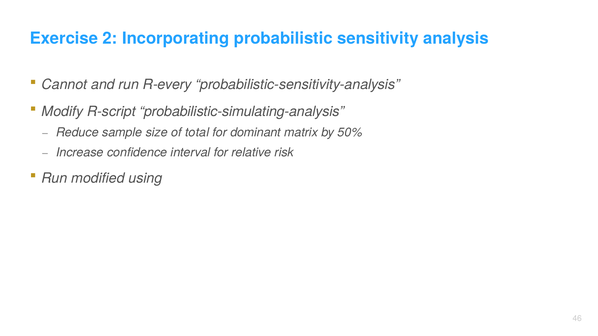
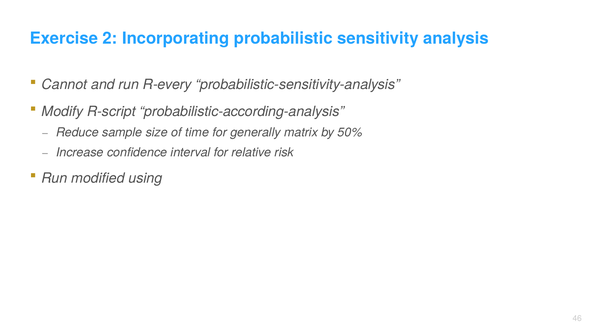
probabilistic-simulating-analysis: probabilistic-simulating-analysis -> probabilistic-according-analysis
total: total -> time
dominant: dominant -> generally
